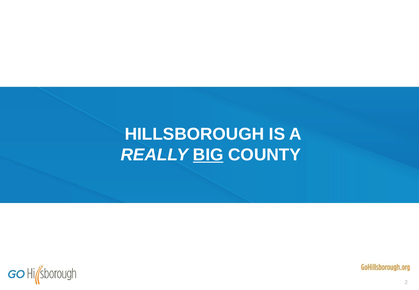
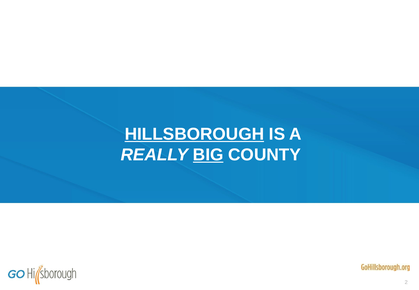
HILLSBOROUGH underline: none -> present
